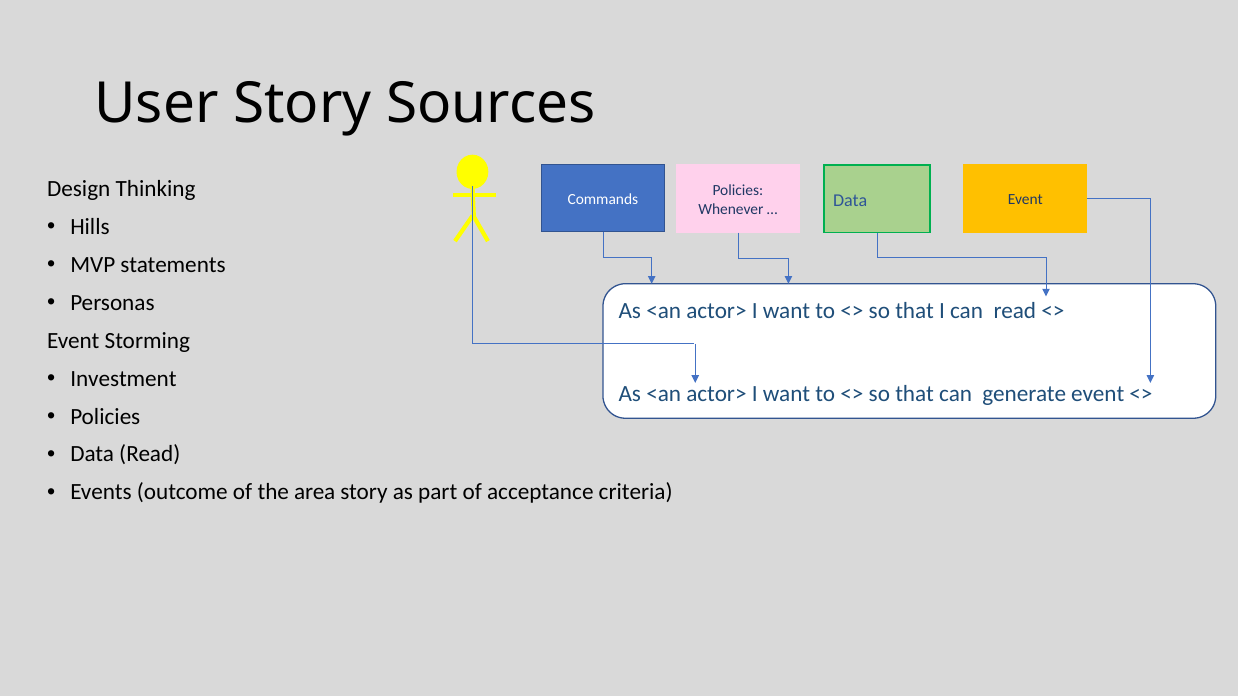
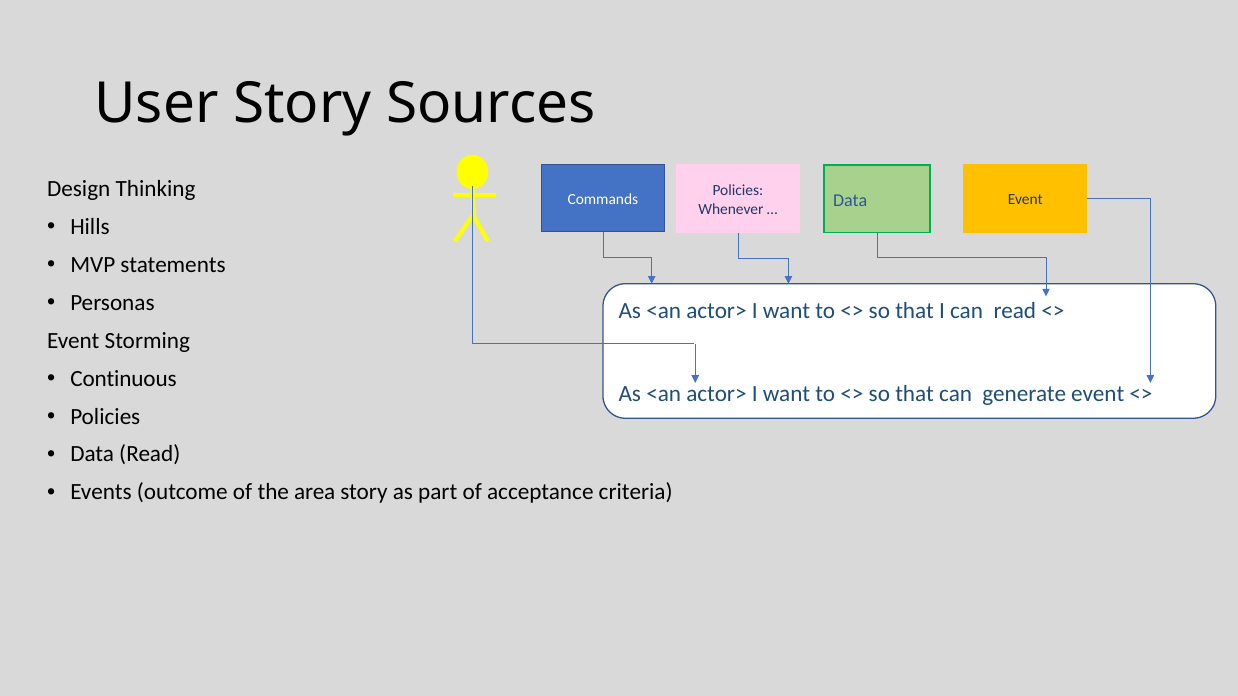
Investment: Investment -> Continuous
